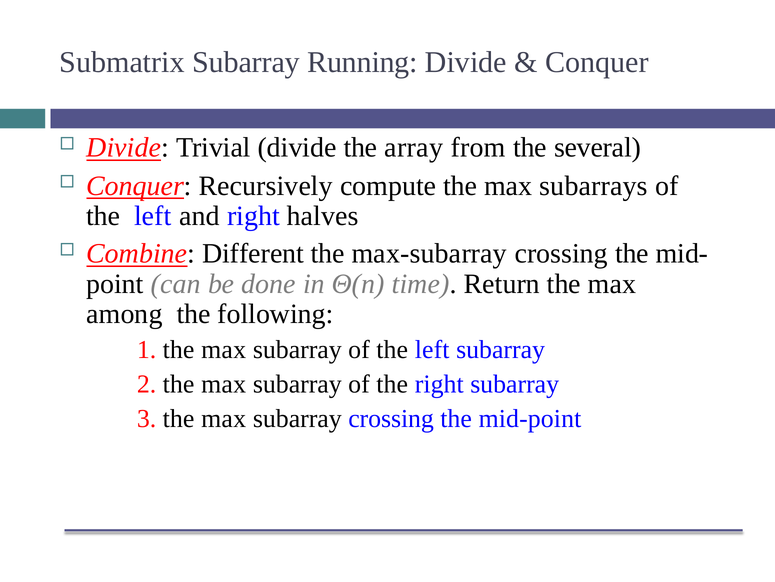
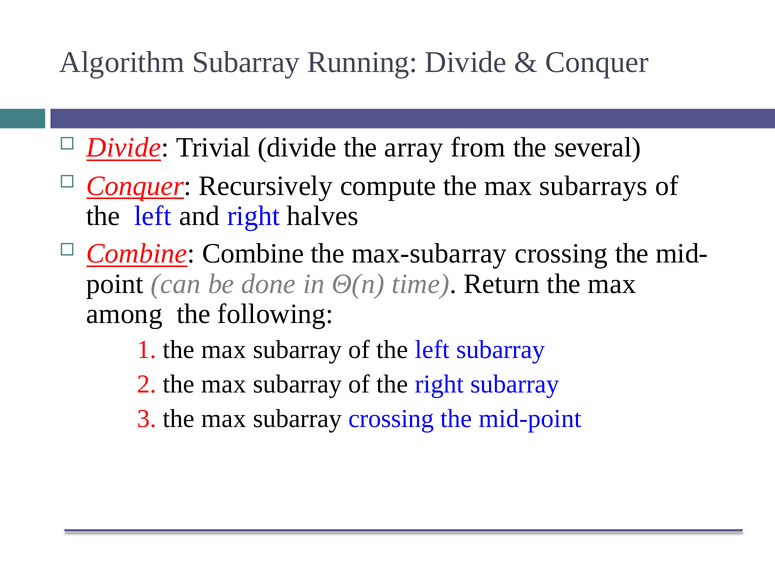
Submatrix: Submatrix -> Algorithm
Combine Different: Different -> Combine
